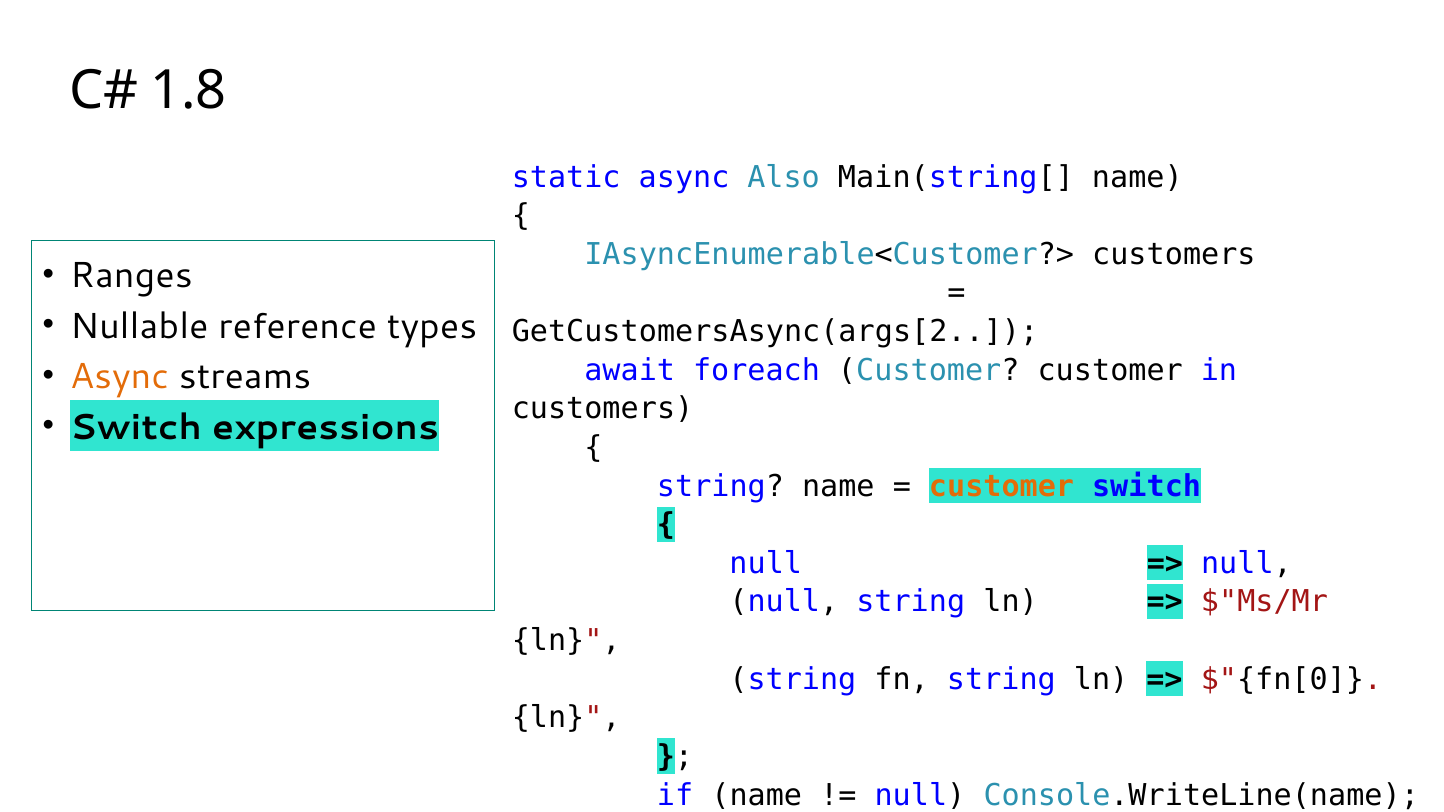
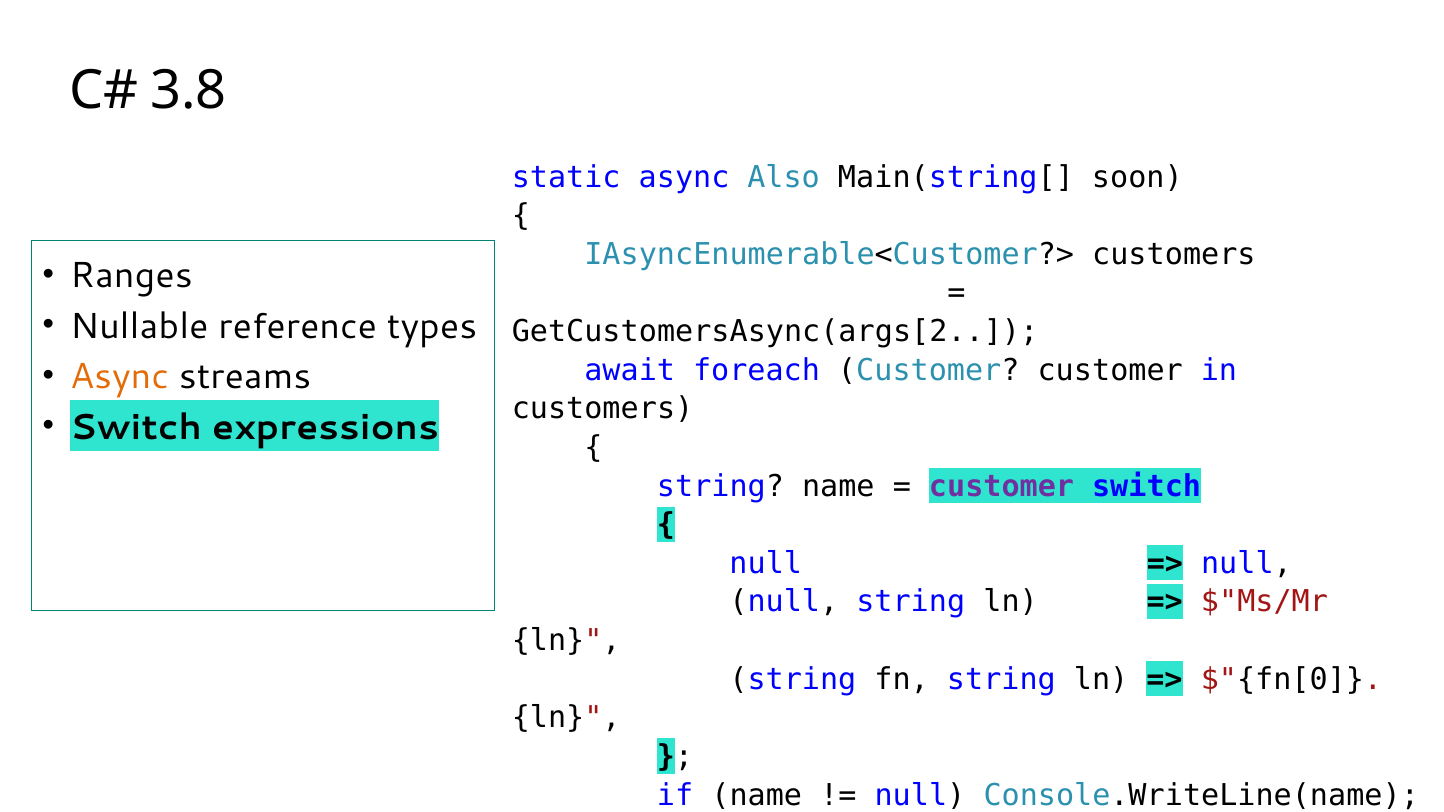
1.8: 1.8 -> 3.8
Main(string[ name: name -> soon
customer at (1002, 486) colour: orange -> purple
